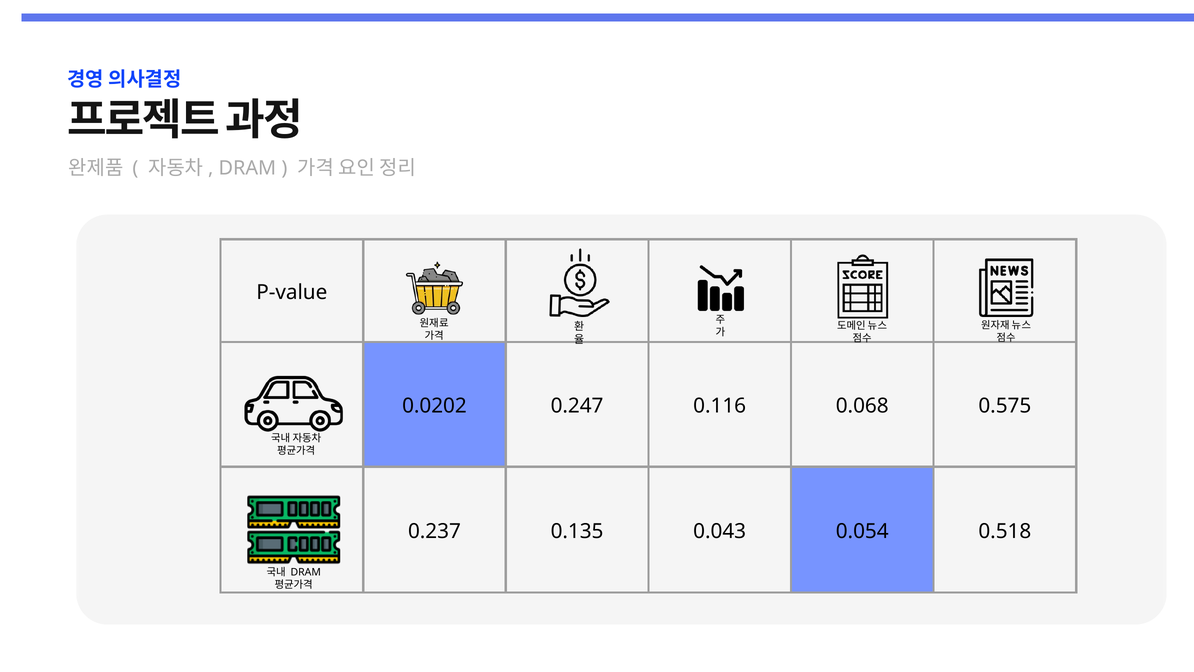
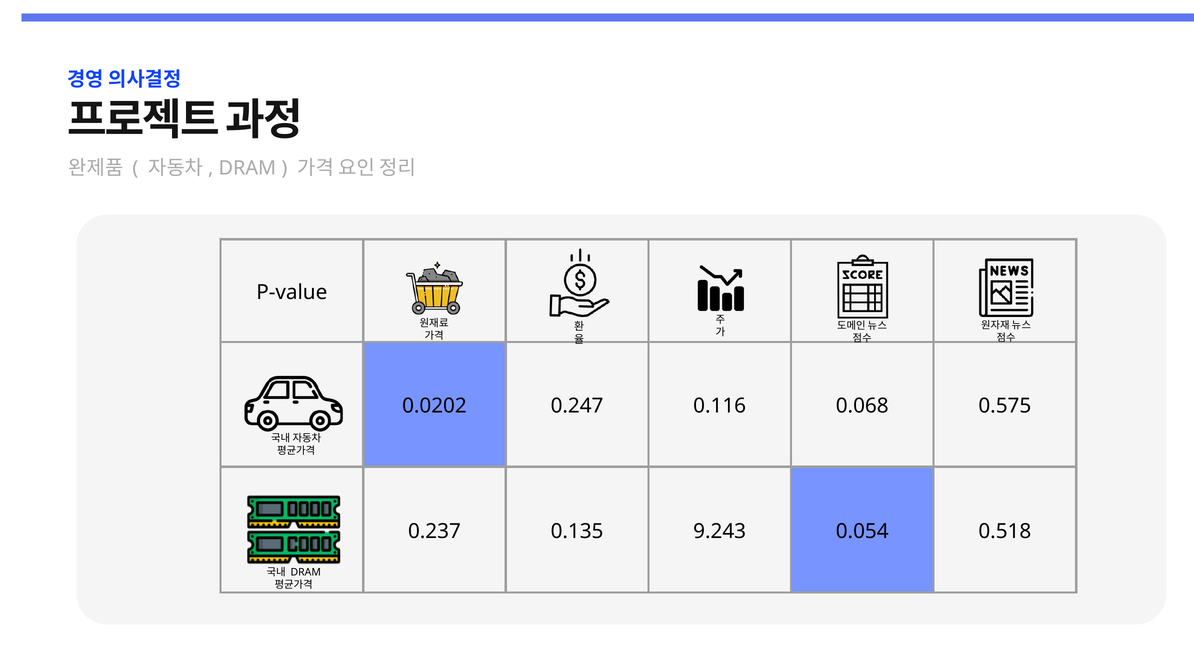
0.043: 0.043 -> 9.243
